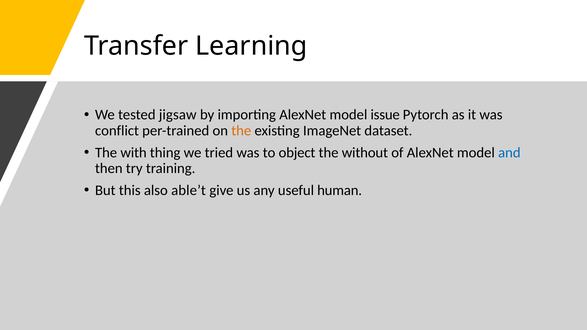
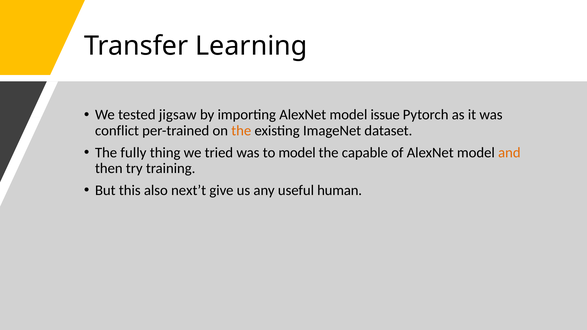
with: with -> fully
to object: object -> model
without: without -> capable
and colour: blue -> orange
able’t: able’t -> next’t
